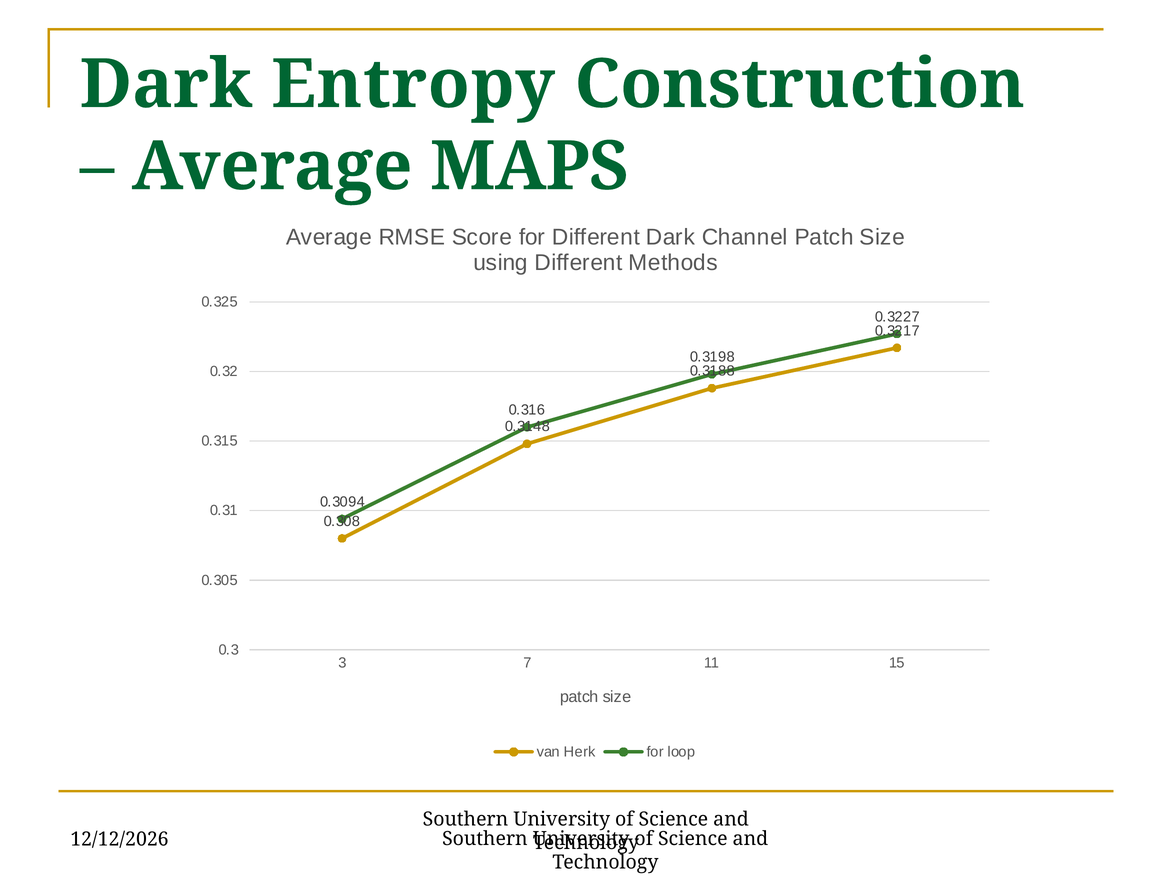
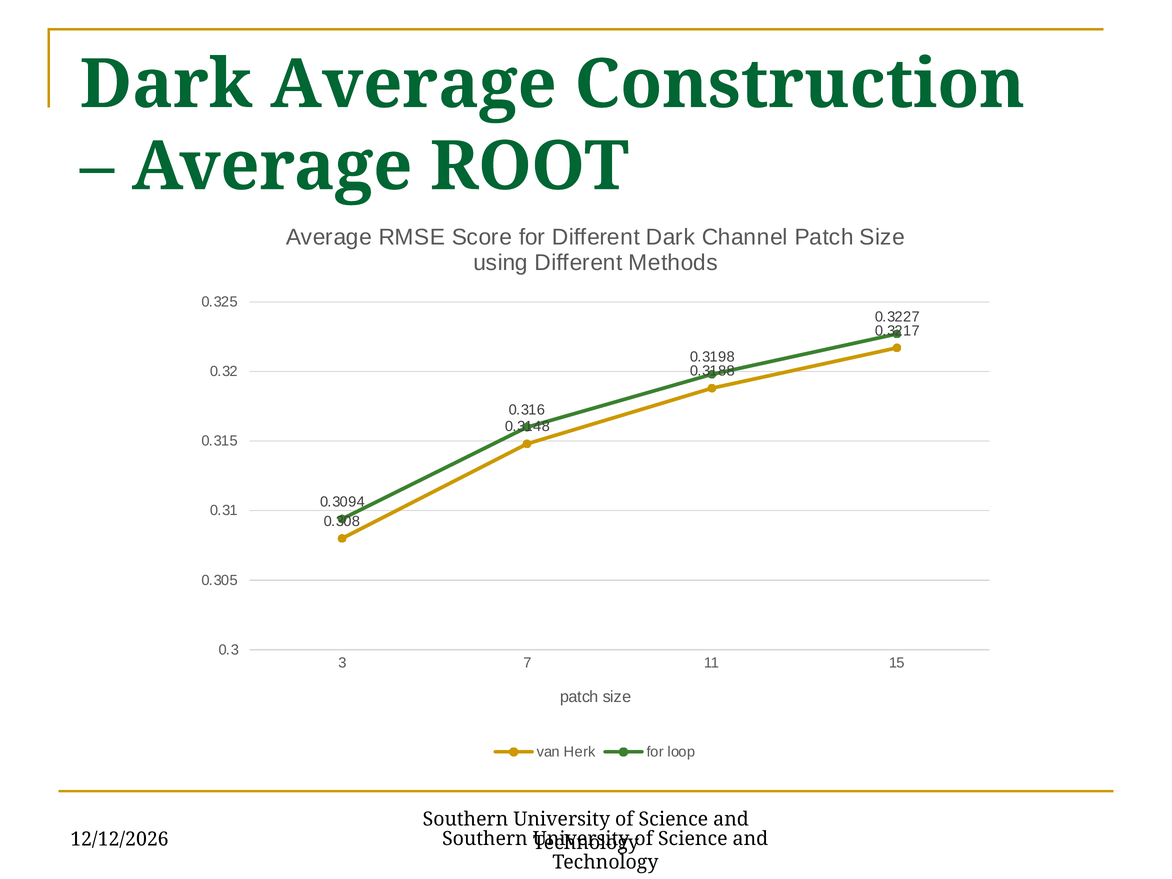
Dark Entropy: Entropy -> Average
MAPS: MAPS -> ROOT
